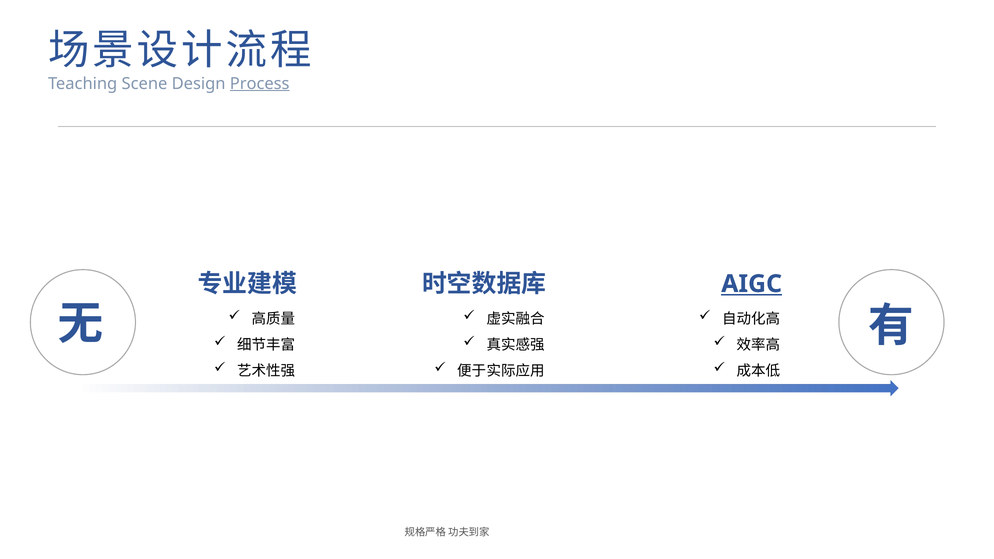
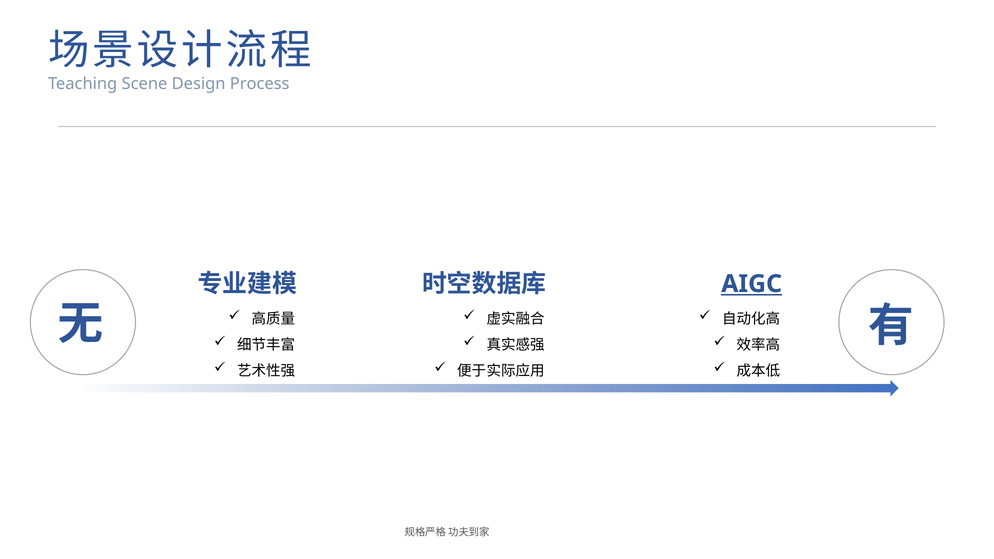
Process underline: present -> none
